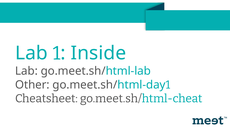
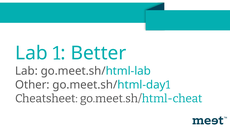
Inside: Inside -> Better
